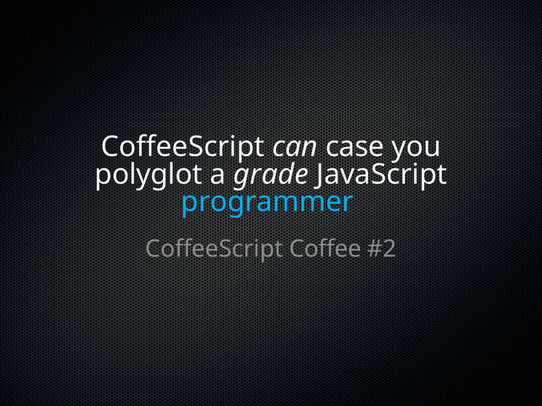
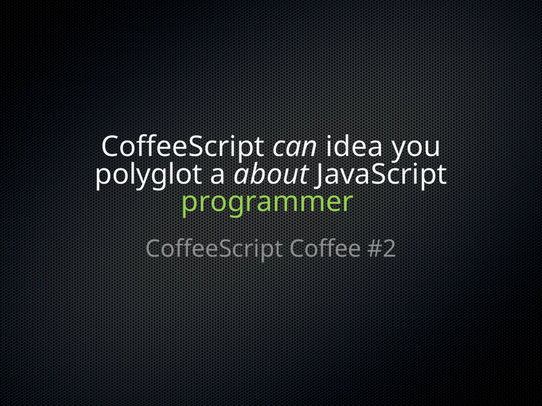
case: case -> idea
grade: grade -> about
programmer colour: light blue -> light green
